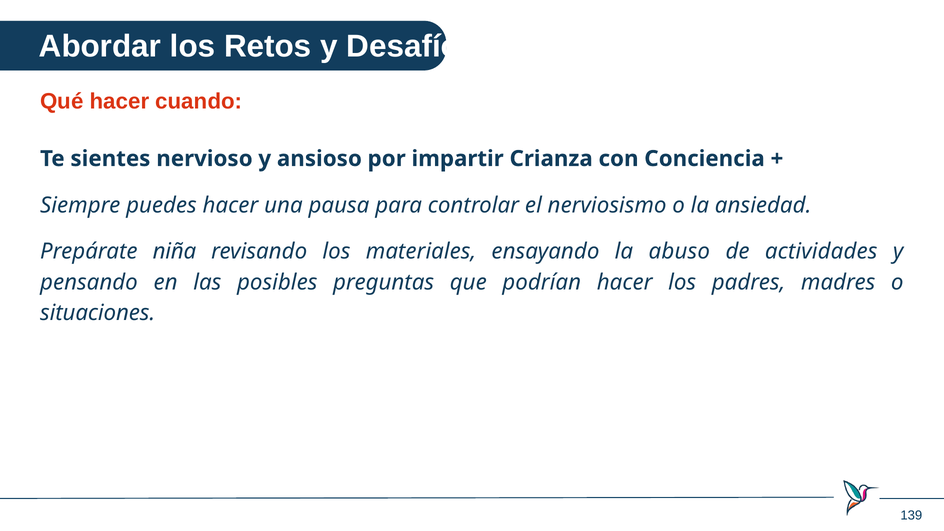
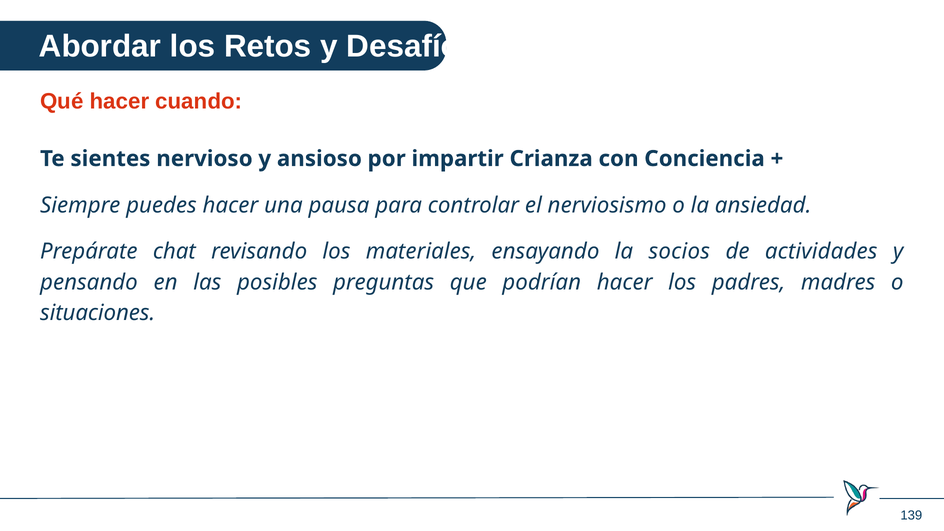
niña: niña -> chat
abuso: abuso -> socios
